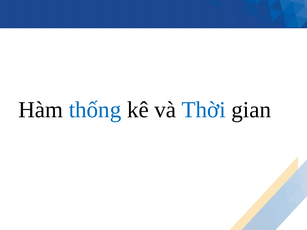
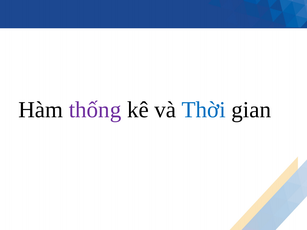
thống colour: blue -> purple
